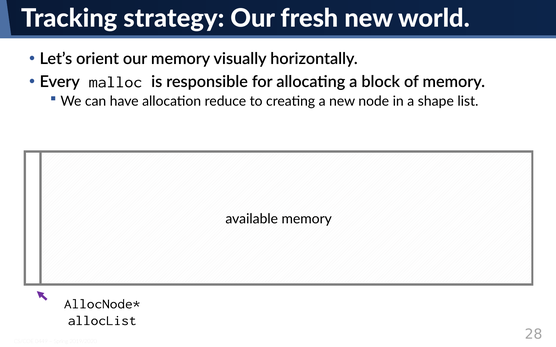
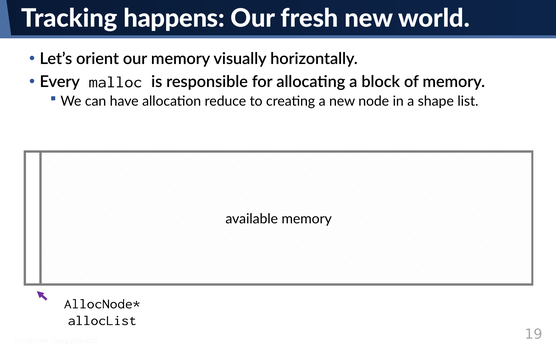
strategy: strategy -> happens
28: 28 -> 19
